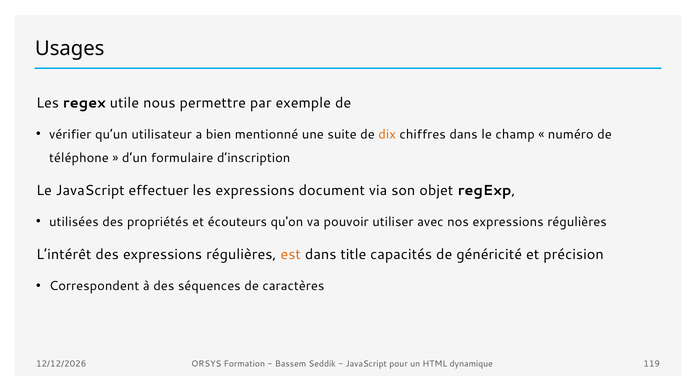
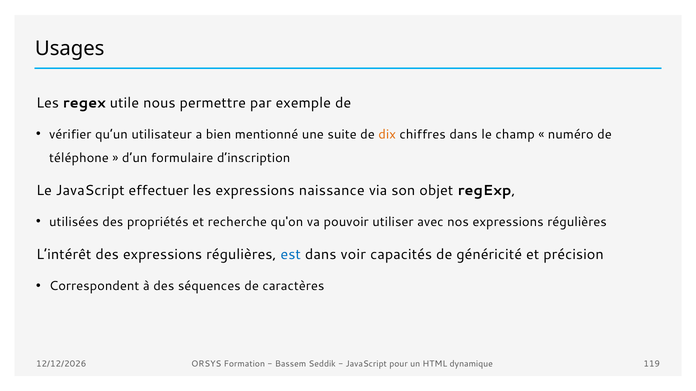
document: document -> naissance
écouteurs: écouteurs -> recherche
est colour: orange -> blue
title: title -> voir
